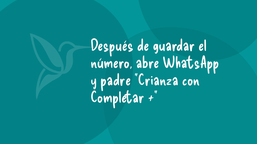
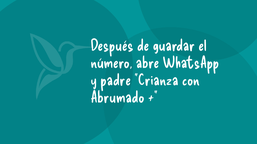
Completar: Completar -> Abrumado
